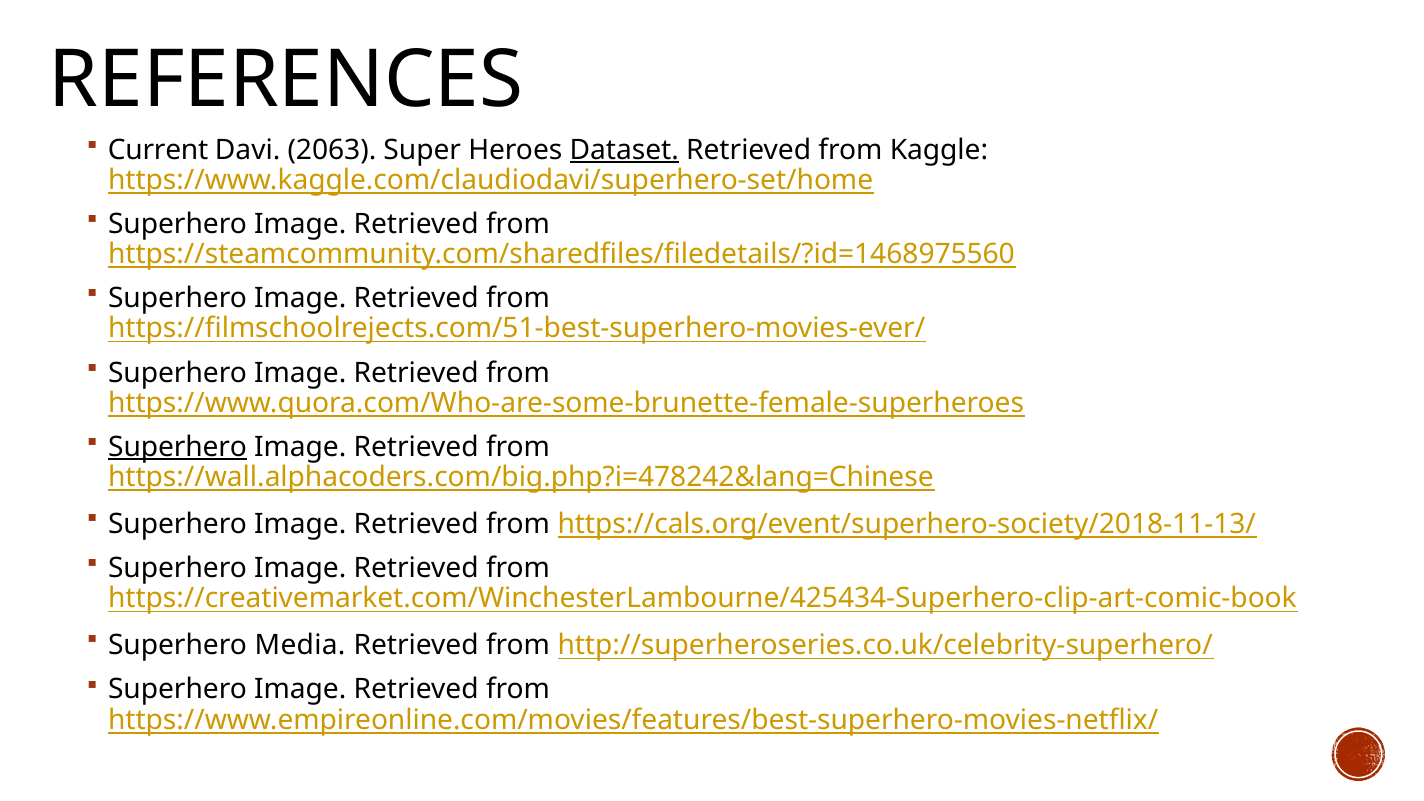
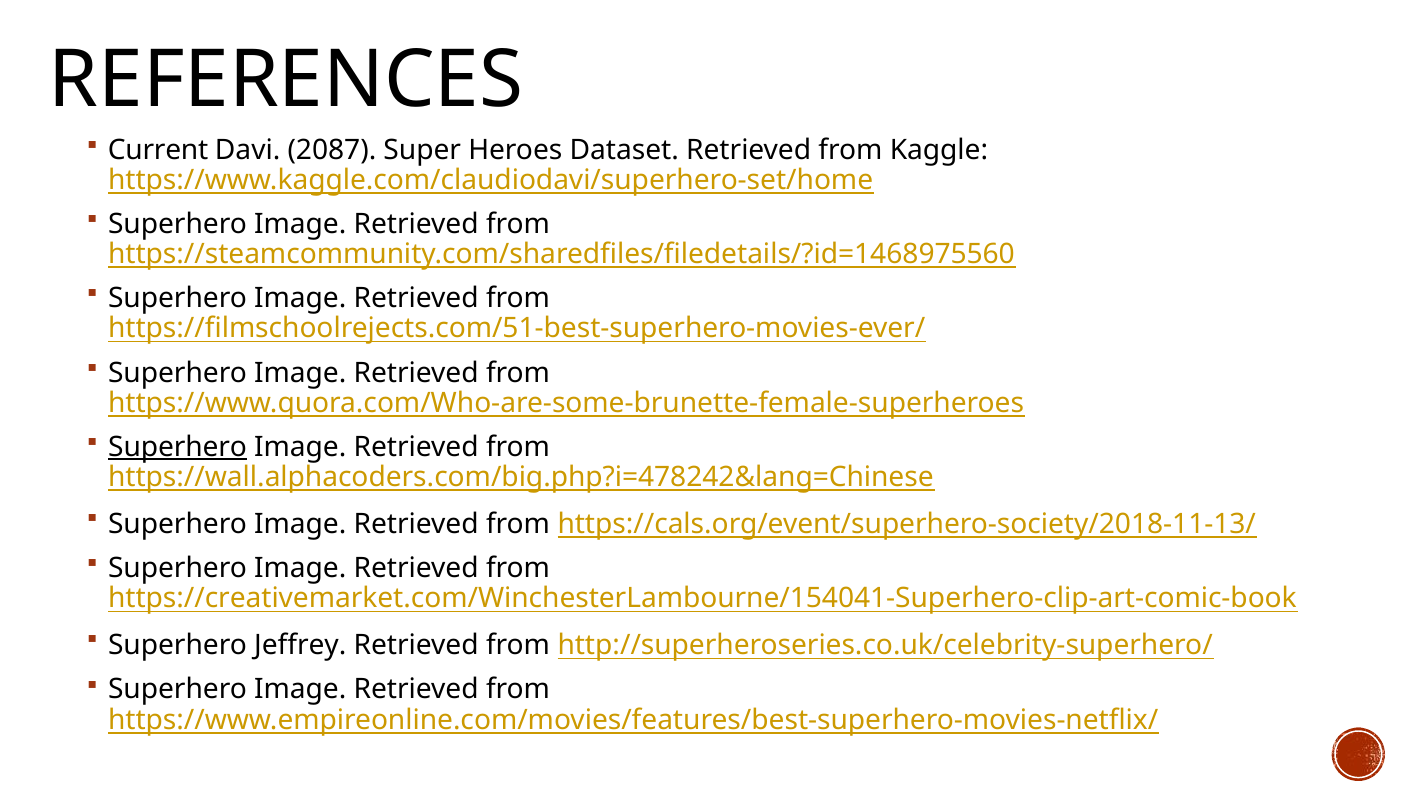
2063: 2063 -> 2087
Dataset underline: present -> none
https://creativemarket.com/WinchesterLambourne/425434-Superhero-clip-art-comic-book: https://creativemarket.com/WinchesterLambourne/425434-Superhero-clip-art-comic-book -> https://creativemarket.com/WinchesterLambourne/154041-Superhero-clip-art-comic-book
Media: Media -> Jeffrey
